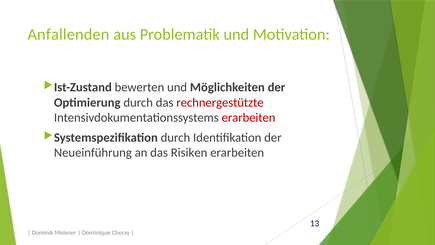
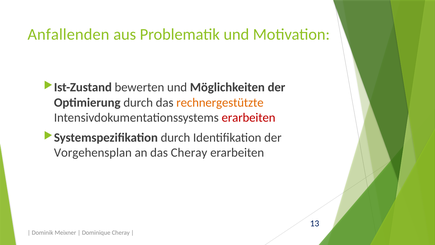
rechnergestützte colour: red -> orange
Neueinführung: Neueinführung -> Vorgehensplan
das Risiken: Risiken -> Cheray
